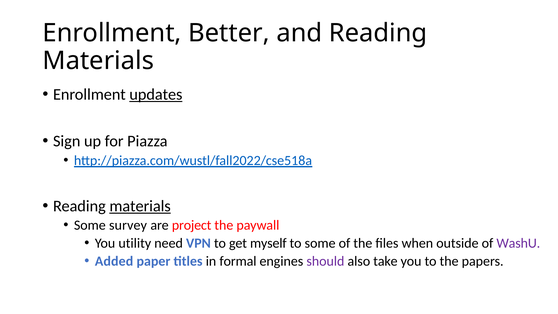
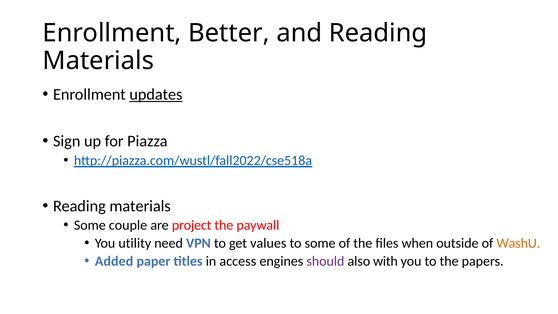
materials at (140, 206) underline: present -> none
survey: survey -> couple
myself: myself -> values
WashU colour: purple -> orange
formal: formal -> access
take: take -> with
